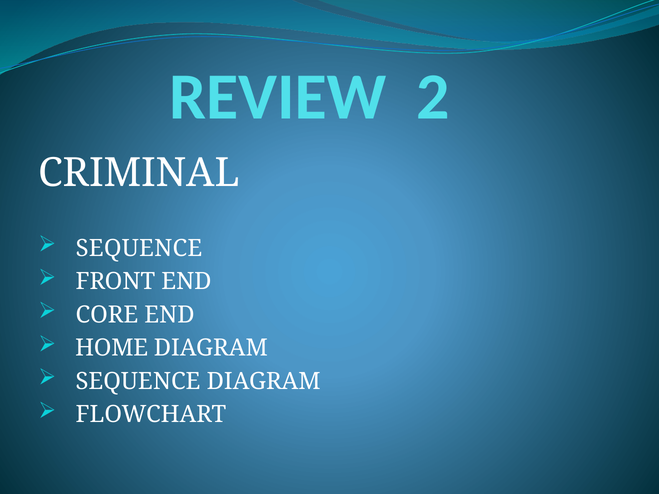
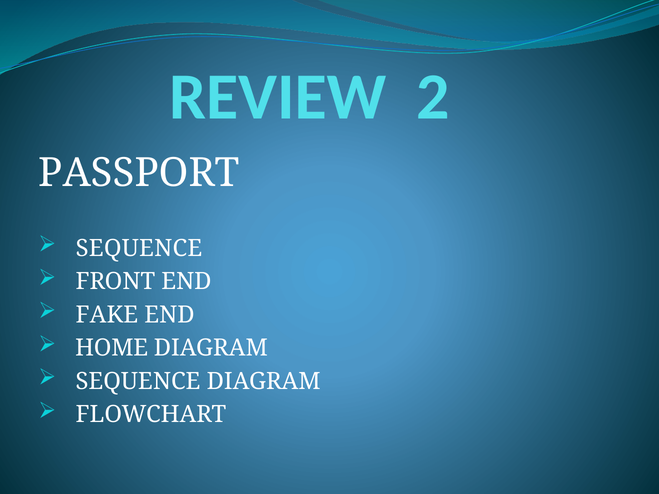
CRIMINAL: CRIMINAL -> PASSPORT
CORE: CORE -> FAKE
